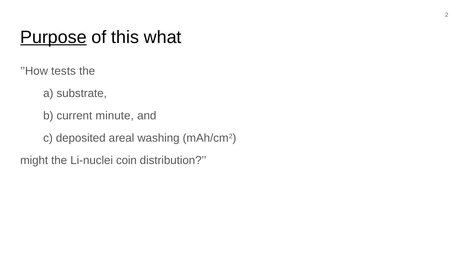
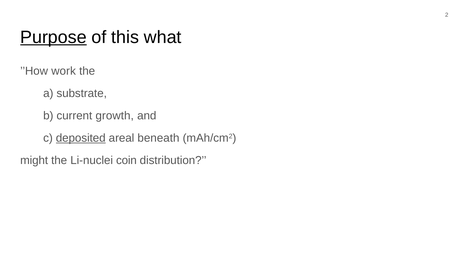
tests: tests -> work
minute: minute -> growth
deposited underline: none -> present
washing: washing -> beneath
